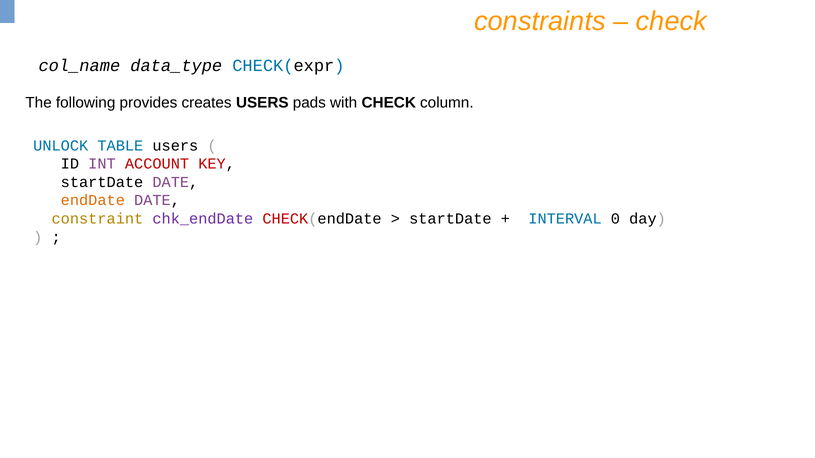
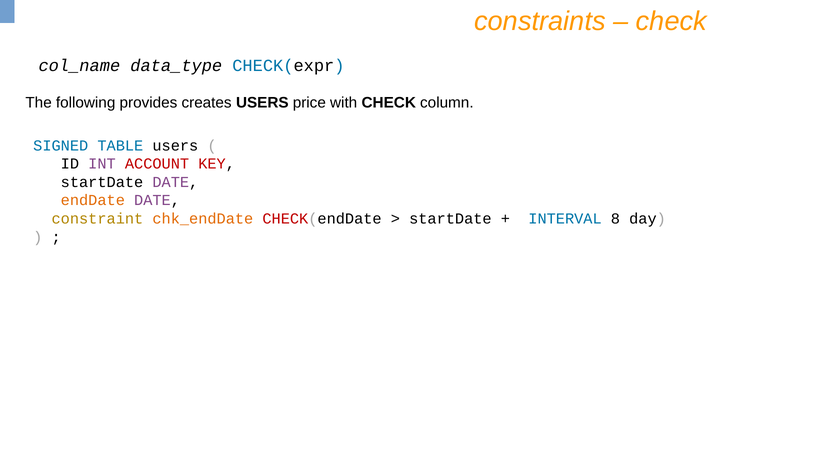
pads: pads -> price
UNLOCK: UNLOCK -> SIGNED
chk_endDate colour: purple -> orange
0: 0 -> 8
